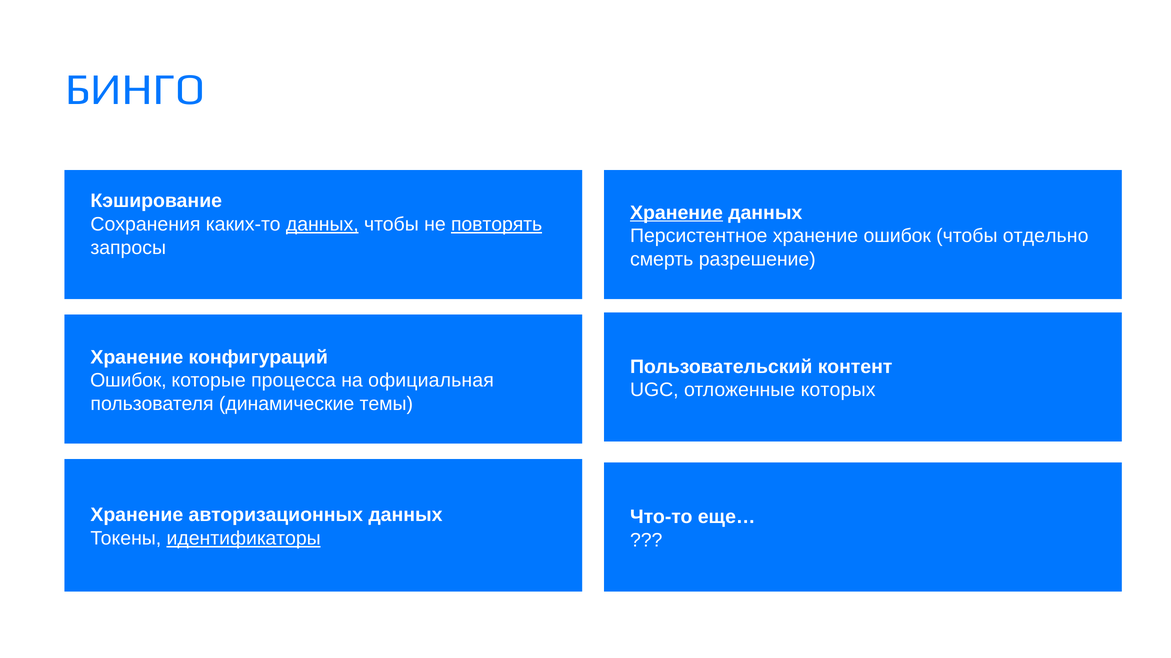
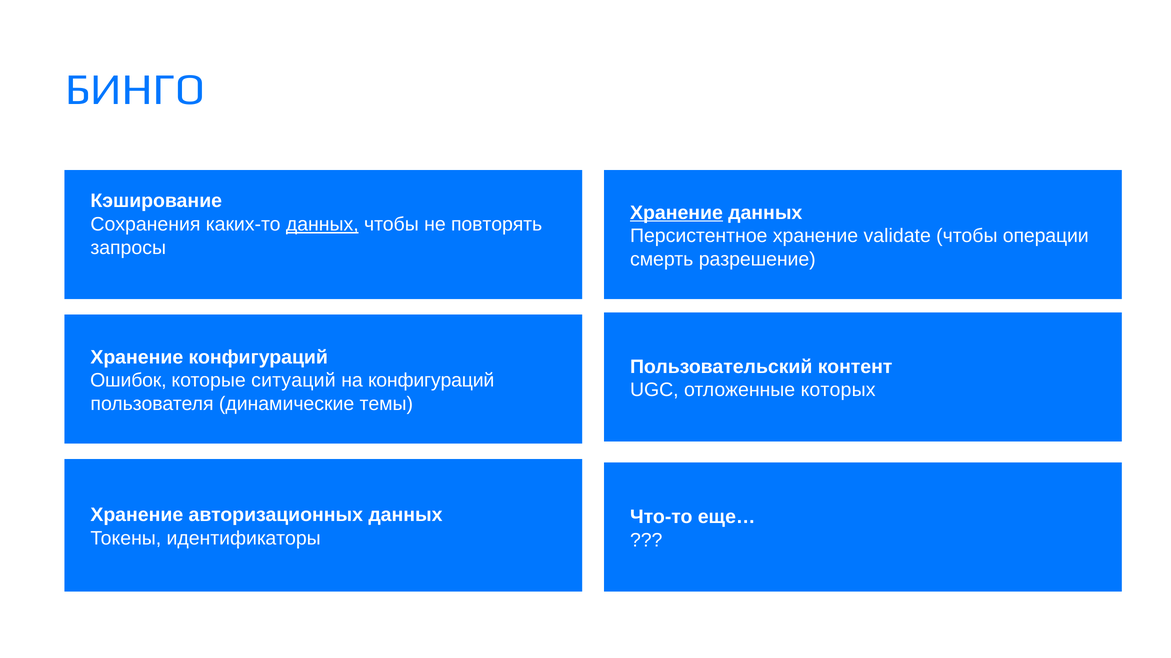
повторять underline: present -> none
хранение ошибок: ошибок -> validate
отдельно: отдельно -> операции
процесса: процесса -> ситуаций
на официальная: официальная -> конфигураций
идентификаторы underline: present -> none
